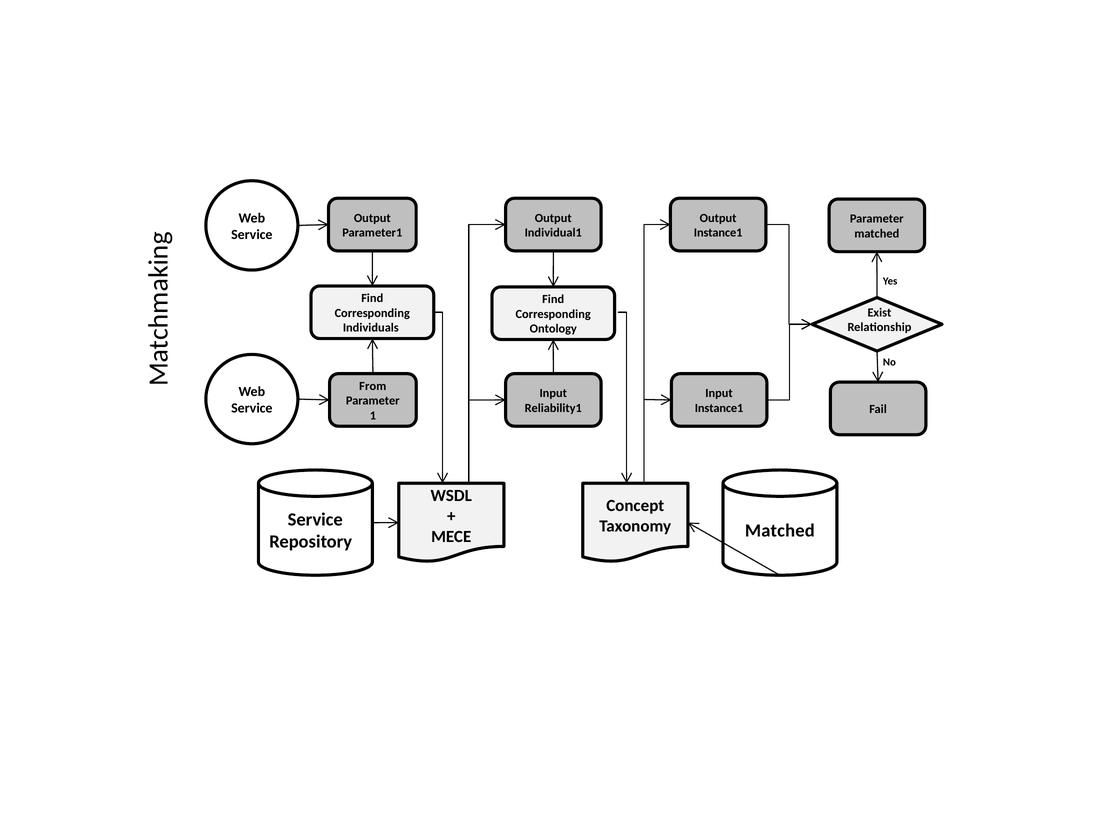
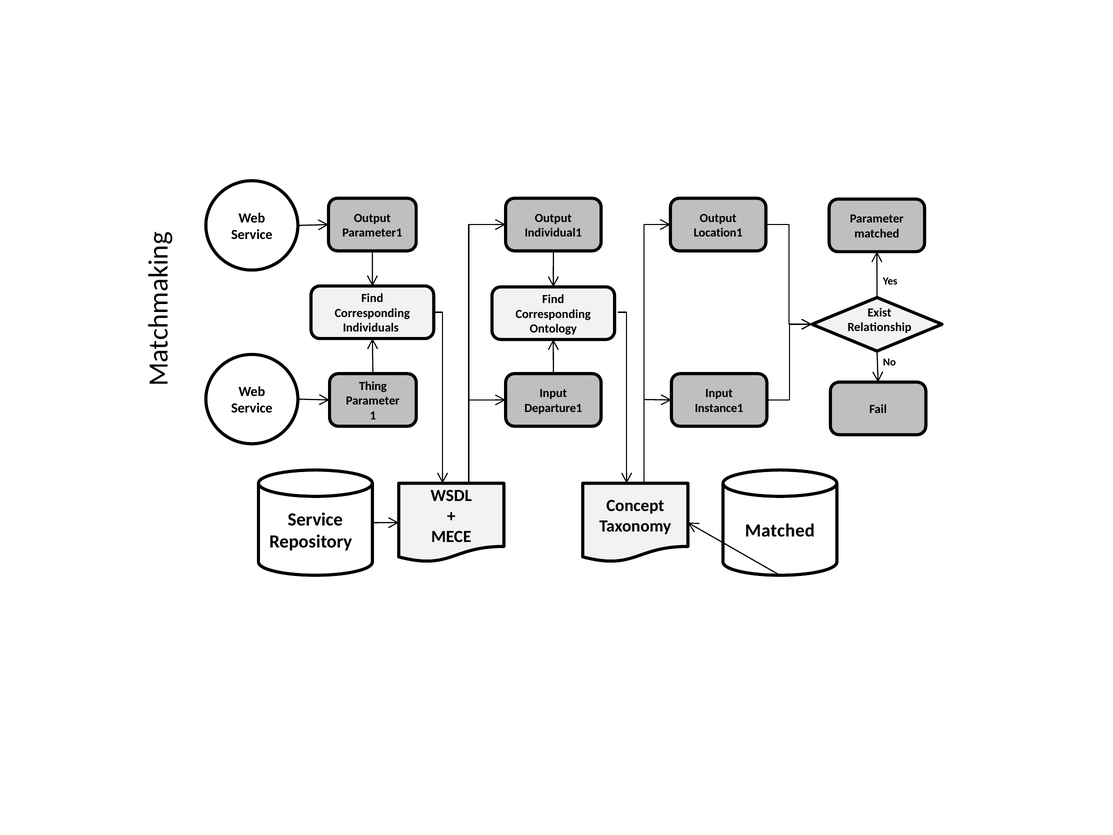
Instance1 at (718, 233): Instance1 -> Location1
From: From -> Thing
Reliability1: Reliability1 -> Departure1
